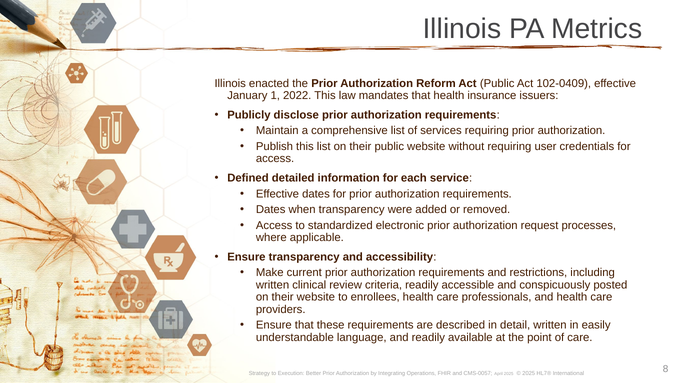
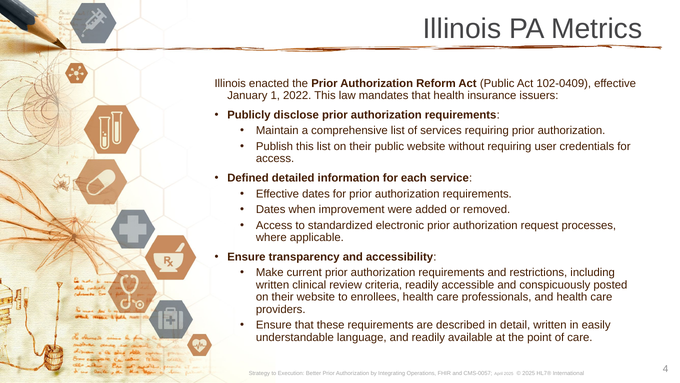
when transparency: transparency -> improvement
8: 8 -> 4
